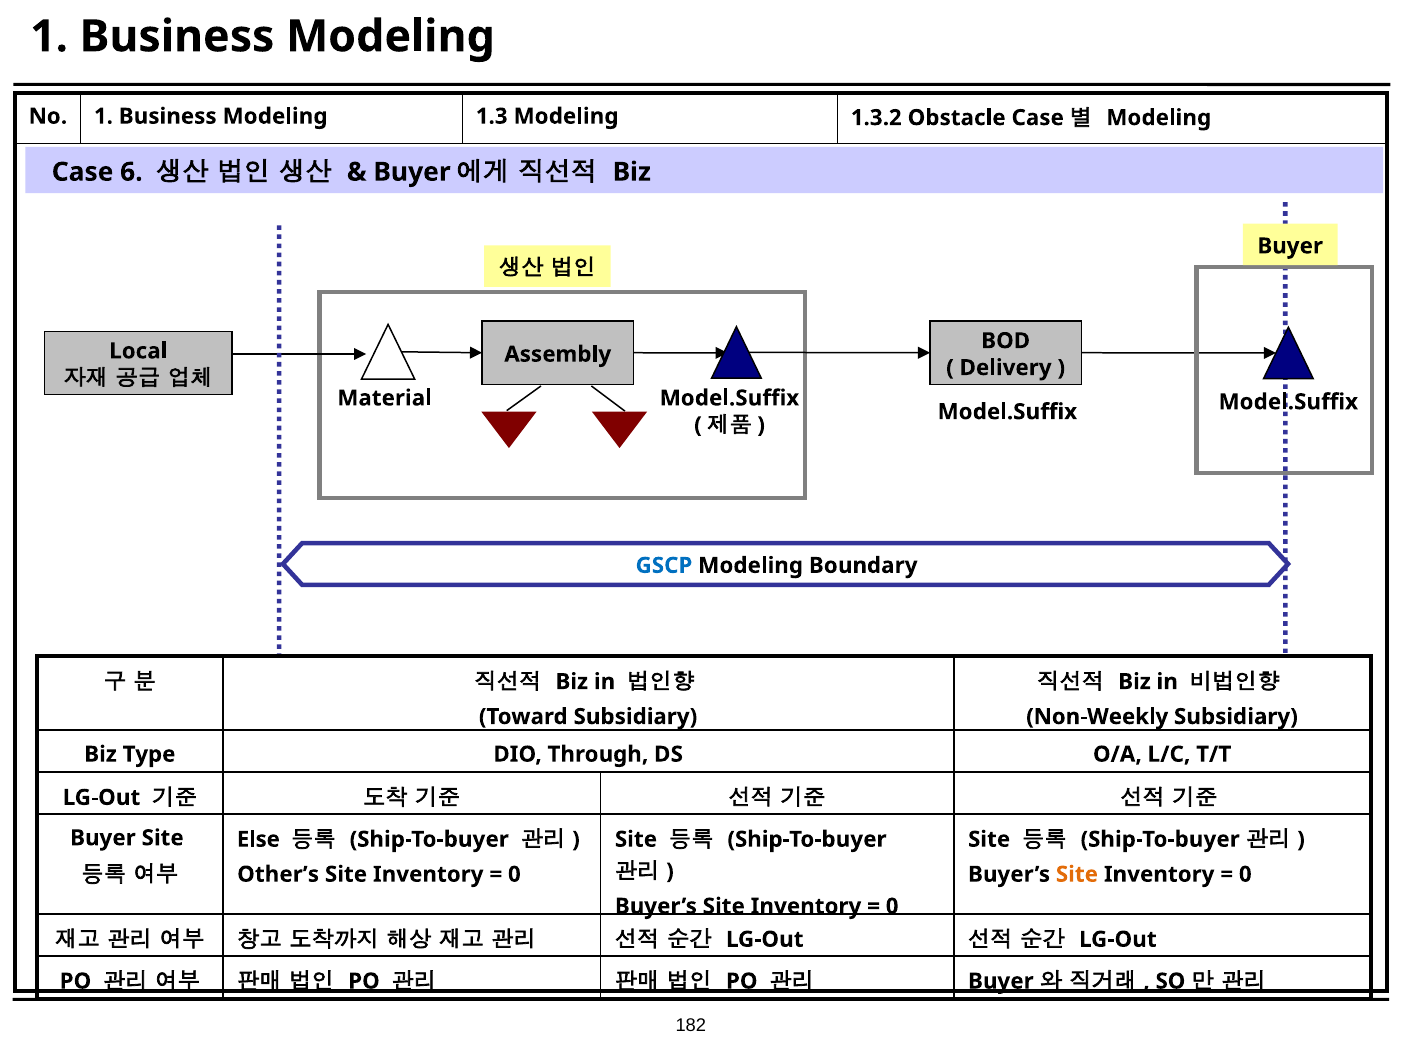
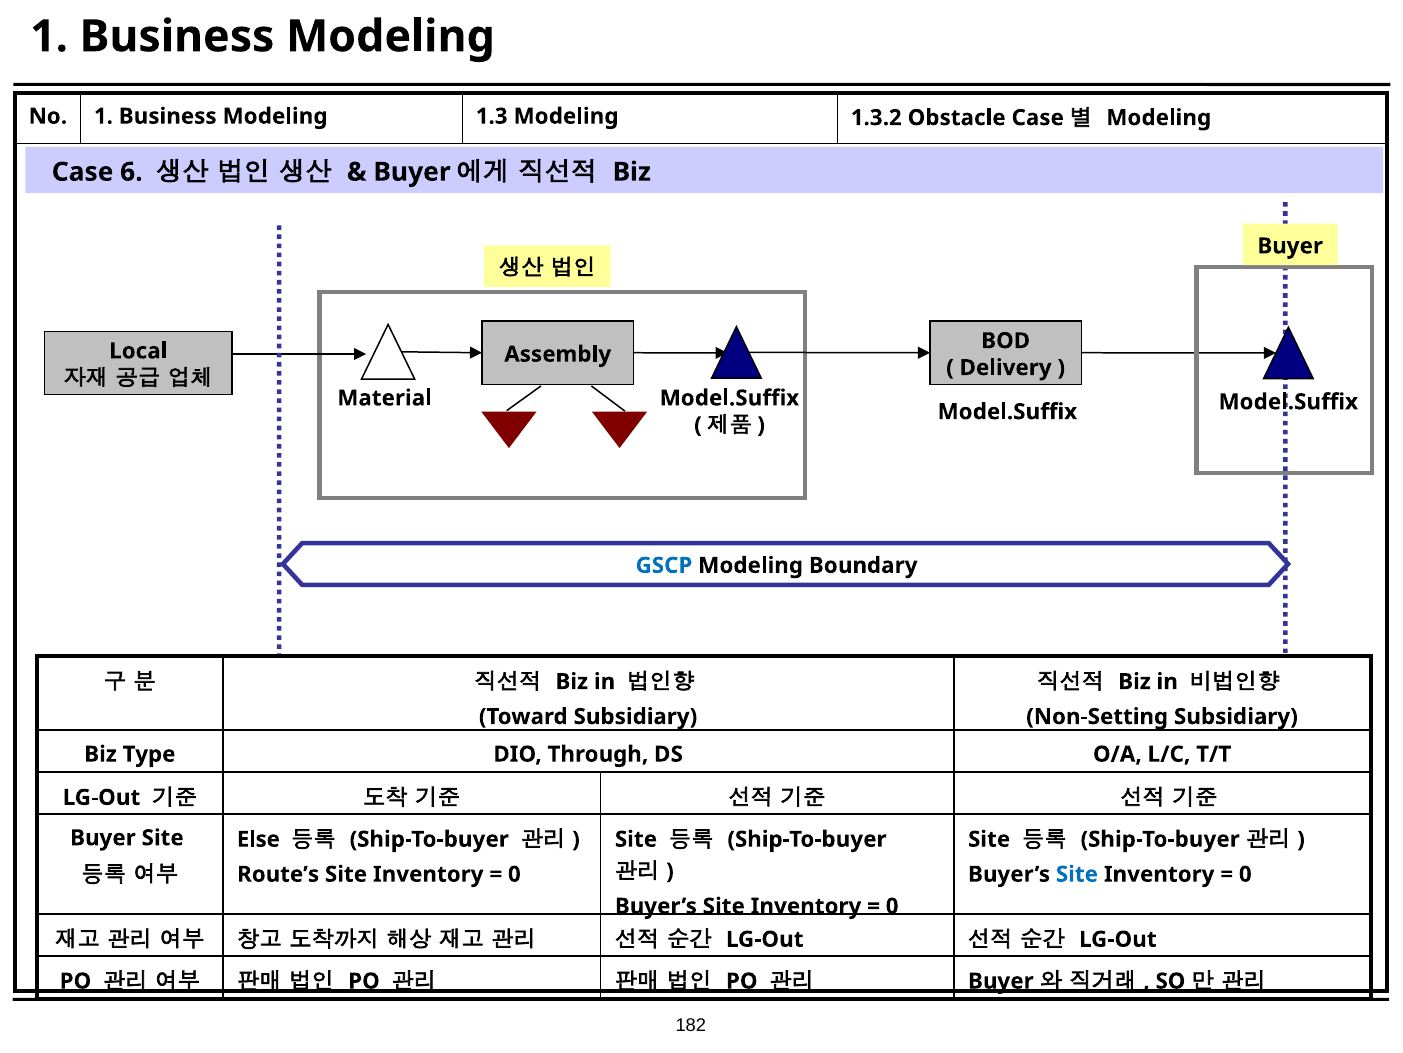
Non-Weekly: Non-Weekly -> Non-Setting
Other’s: Other’s -> Route’s
Site at (1077, 874) colour: orange -> blue
